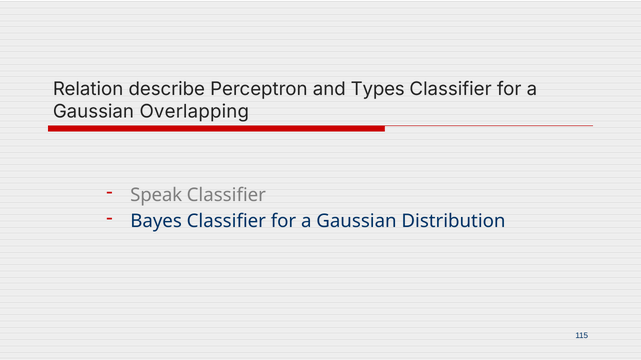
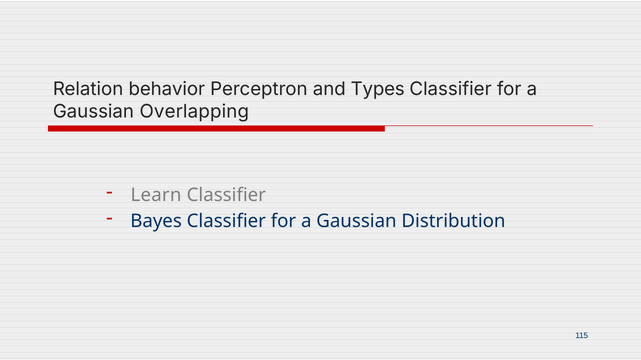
describe: describe -> behavior
Speak: Speak -> Learn
